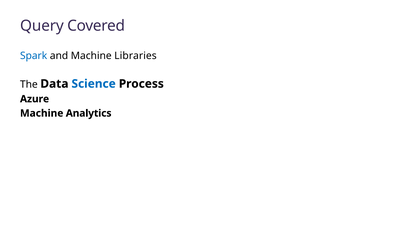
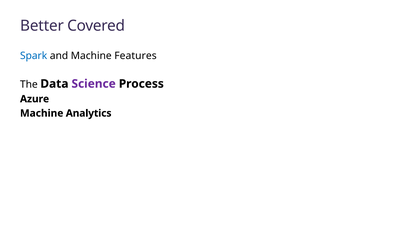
Query: Query -> Better
Libraries: Libraries -> Features
Science colour: blue -> purple
